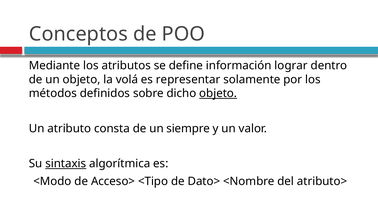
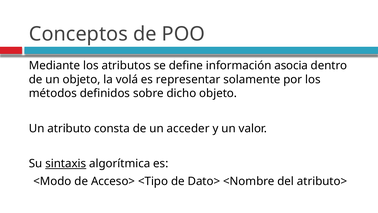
lograr: lograr -> asocia
objeto at (218, 93) underline: present -> none
siempre: siempre -> acceder
